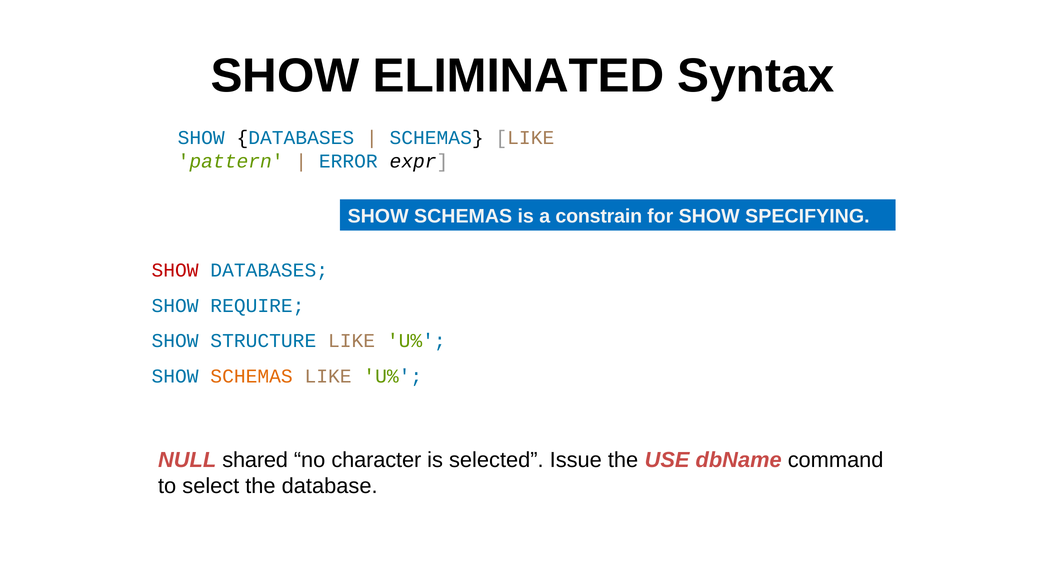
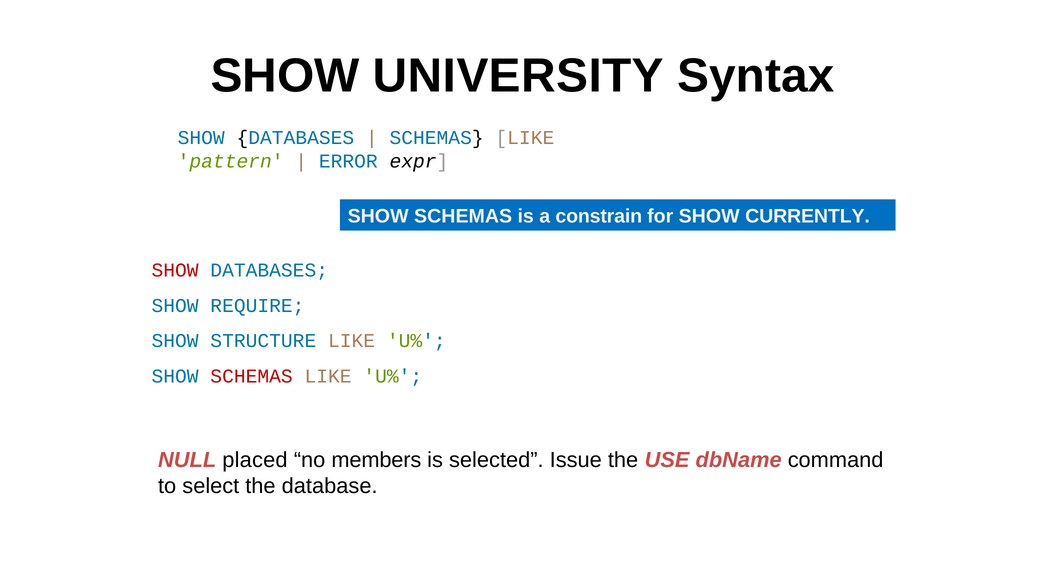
ELIMINATED: ELIMINATED -> UNIVERSITY
SPECIFYING: SPECIFYING -> CURRENTLY
SCHEMAS at (252, 377) colour: orange -> red
shared: shared -> placed
character: character -> members
